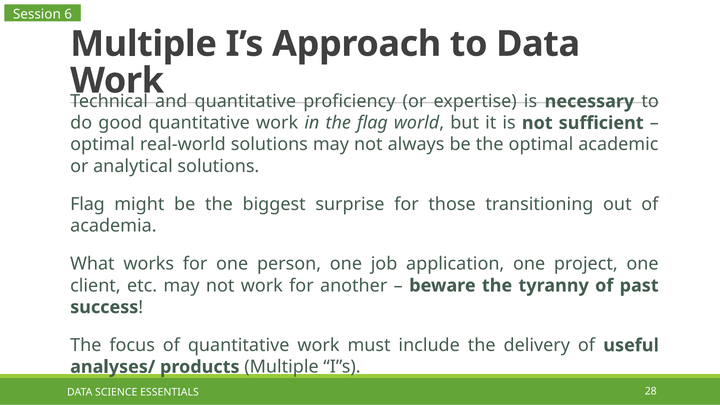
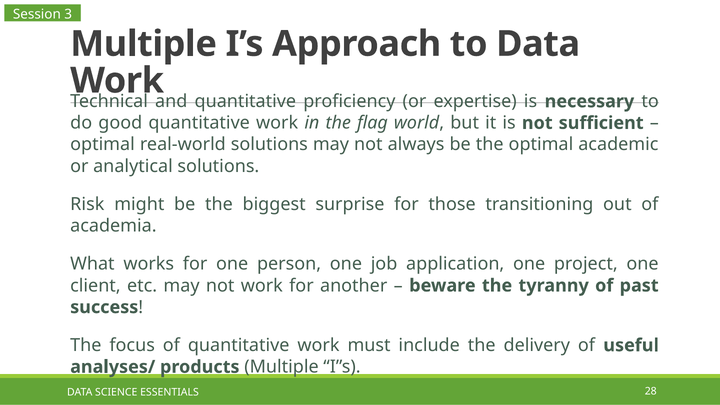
6: 6 -> 3
Flag at (87, 204): Flag -> Risk
